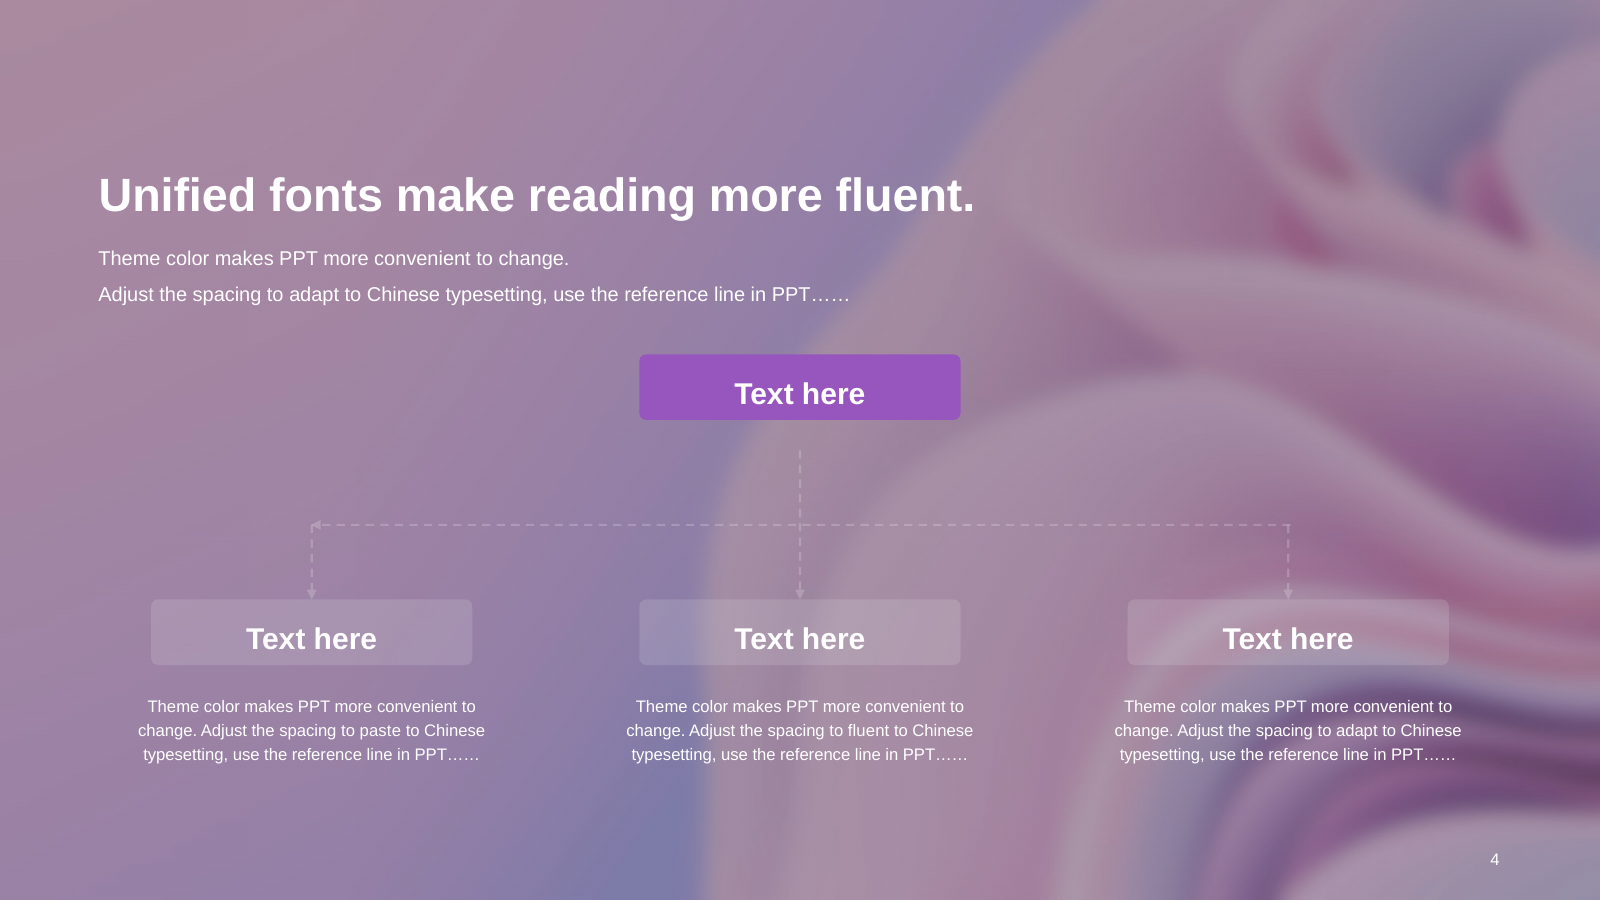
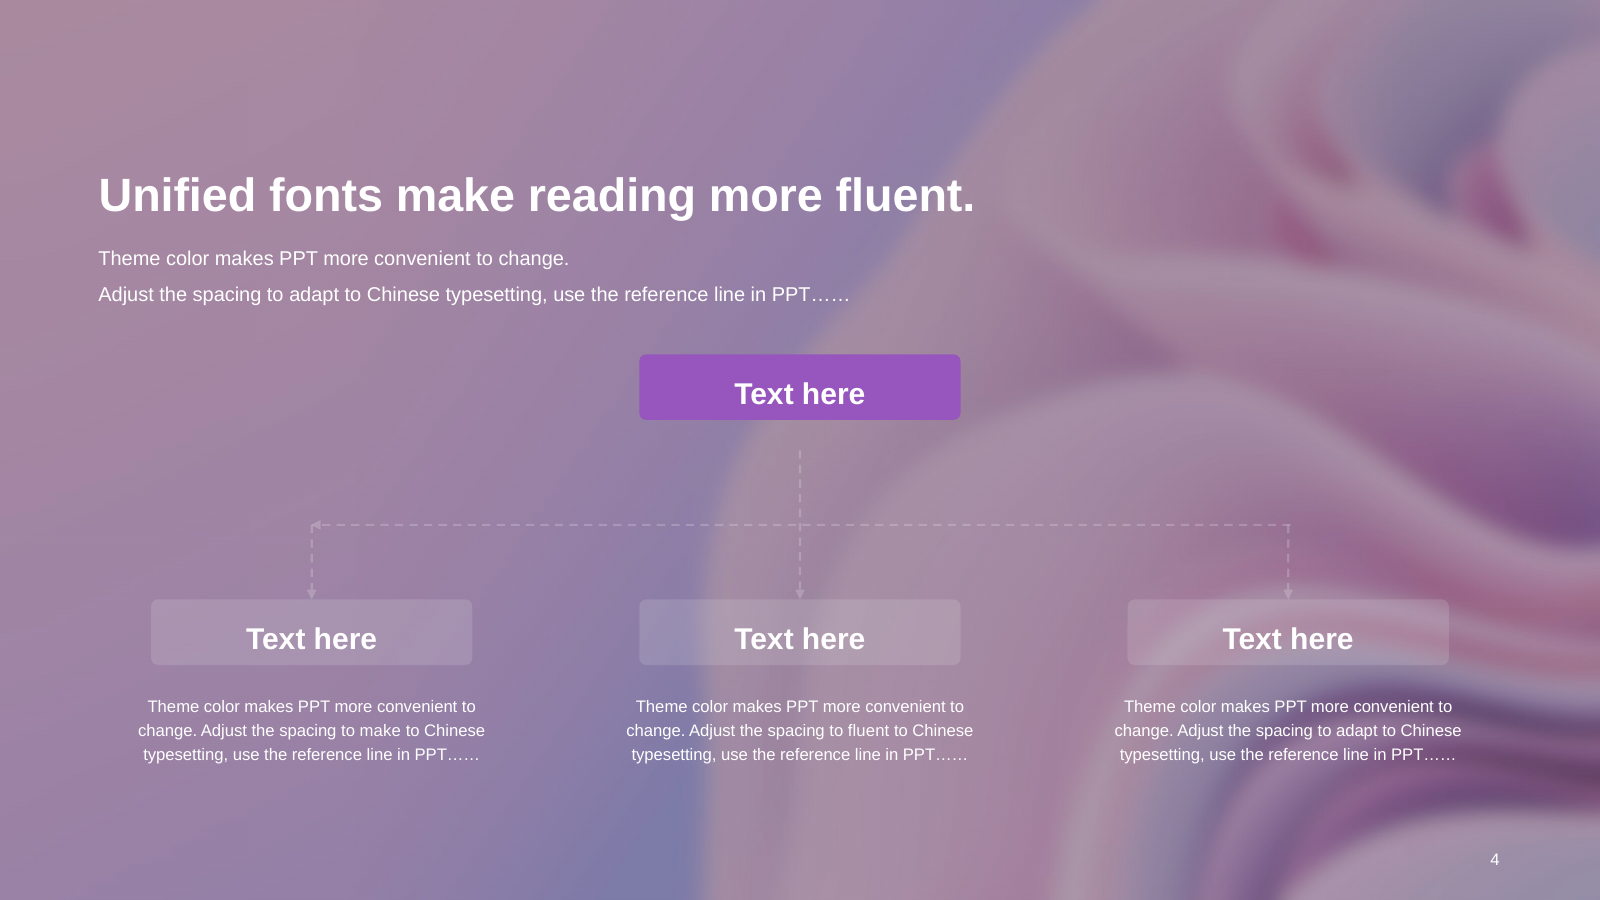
to paste: paste -> make
